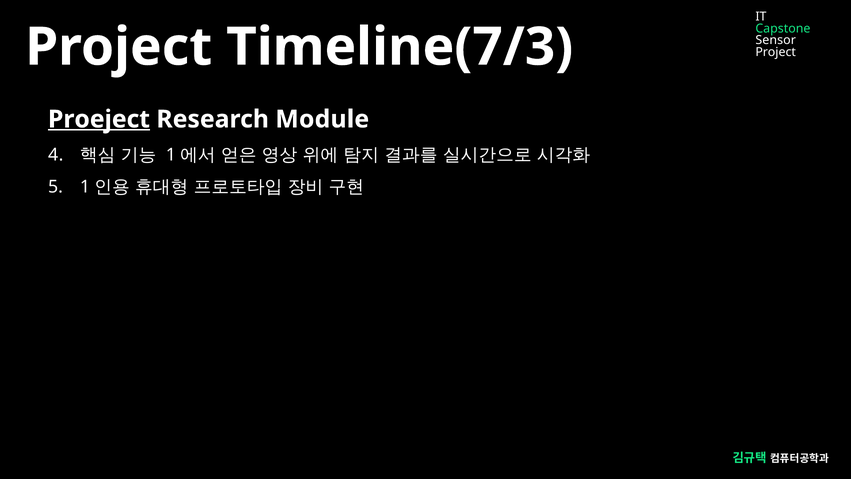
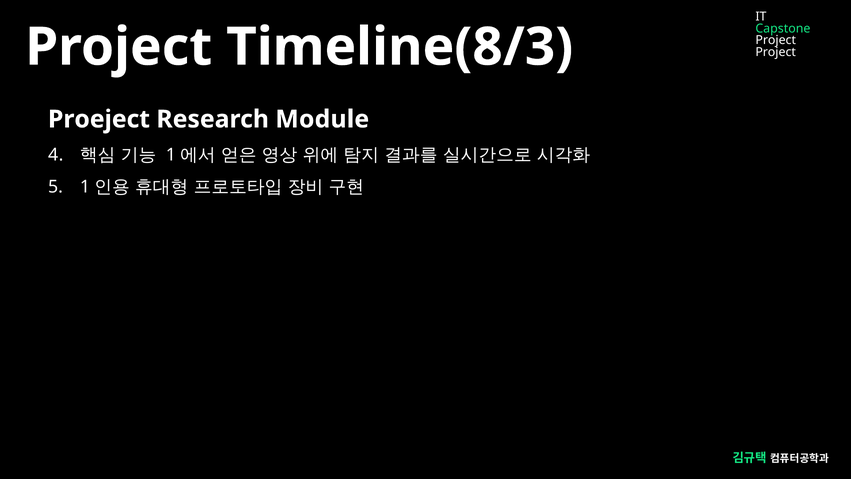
Sensor at (776, 40): Sensor -> Project
Timeline(7/3: Timeline(7/3 -> Timeline(8/3
Proeject underline: present -> none
